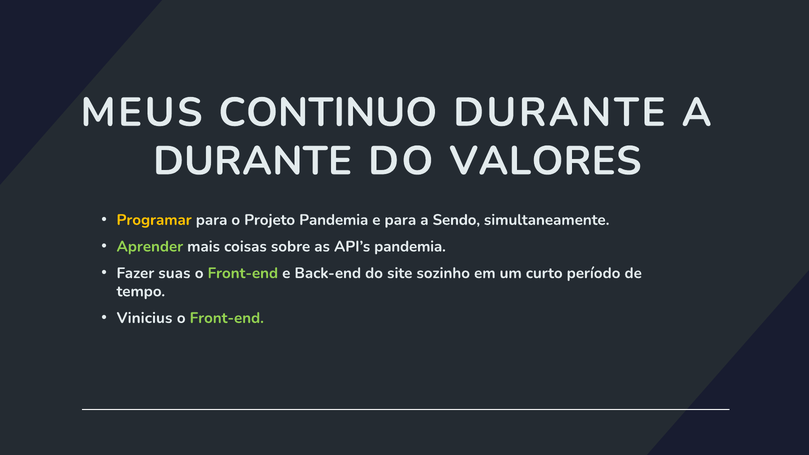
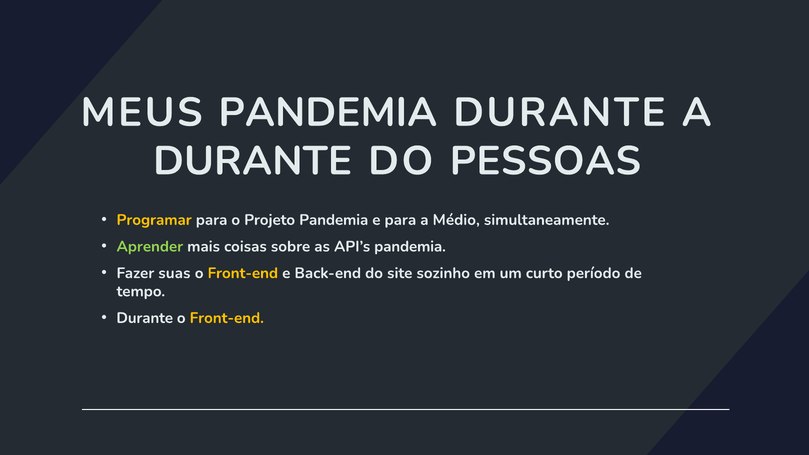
MEUS CONTINUO: CONTINUO -> PANDEMIA
VALORES: VALORES -> PESSOAS
Sendo: Sendo -> Médio
Front-end at (243, 273) colour: light green -> yellow
Vinicius at (145, 318): Vinicius -> Durante
Front-end at (227, 318) colour: light green -> yellow
